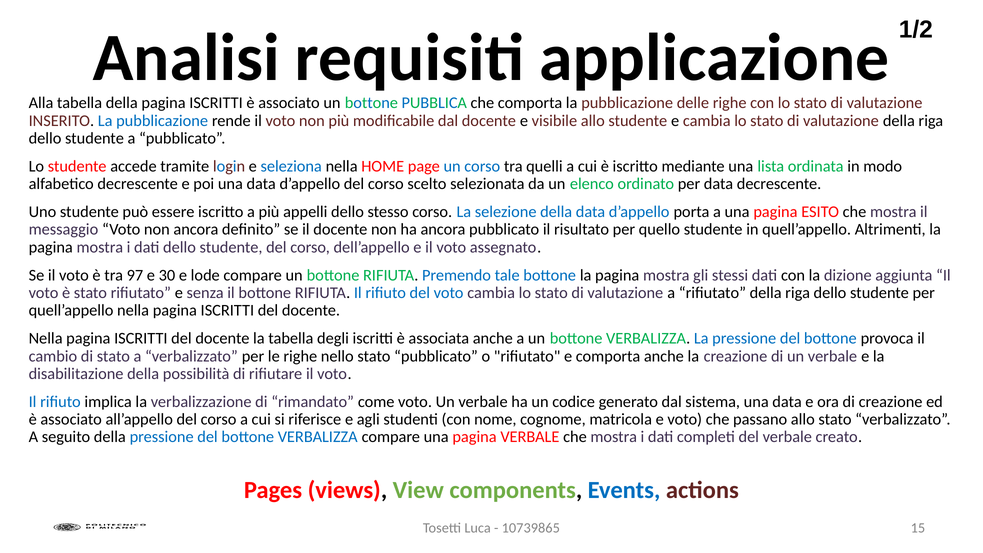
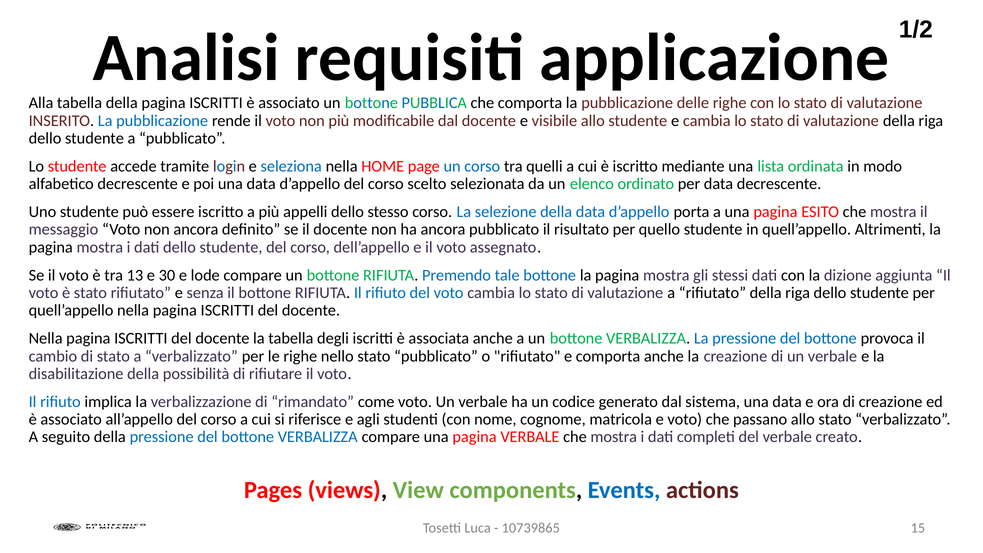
97: 97 -> 13
